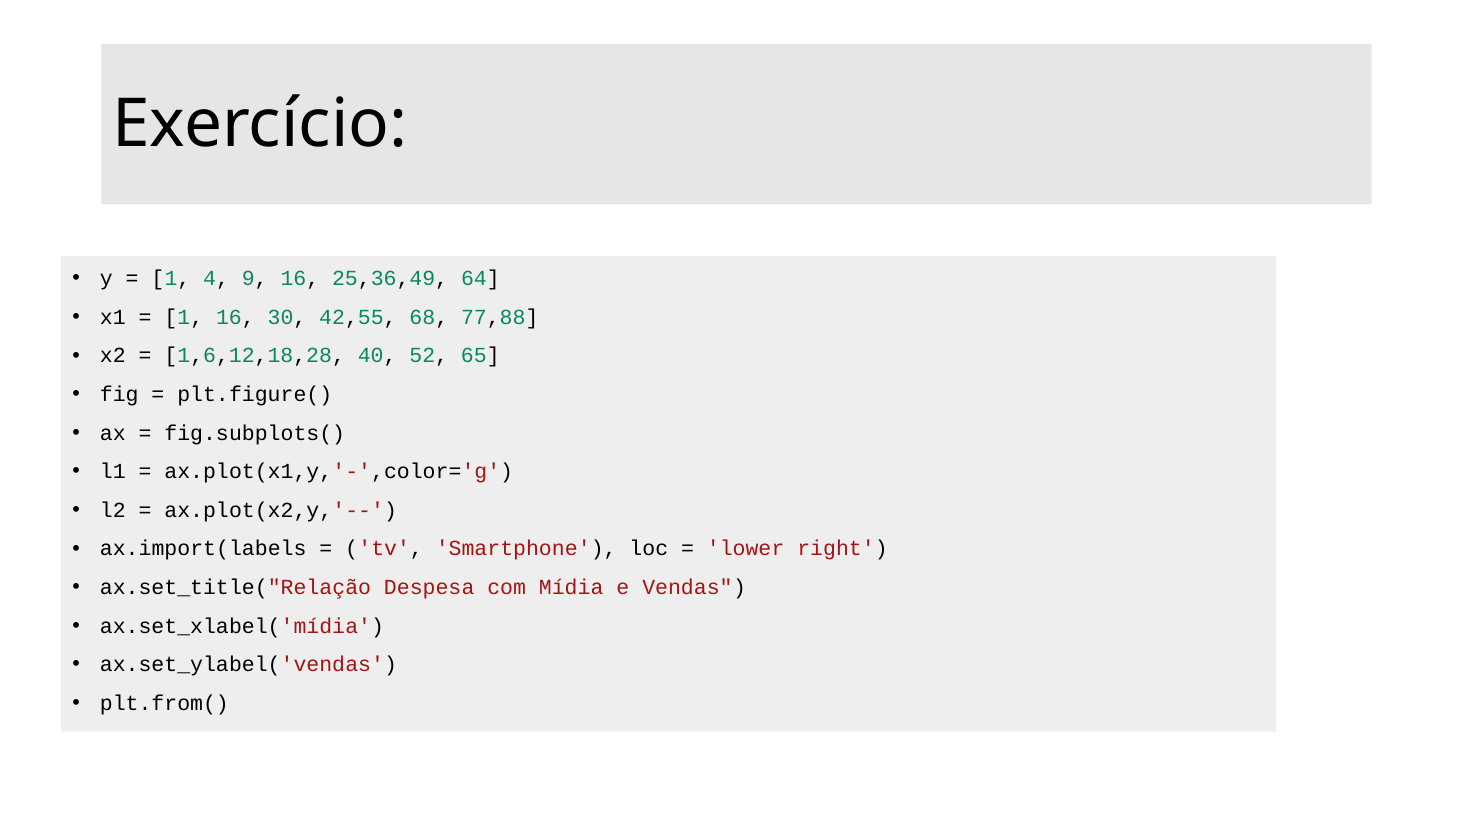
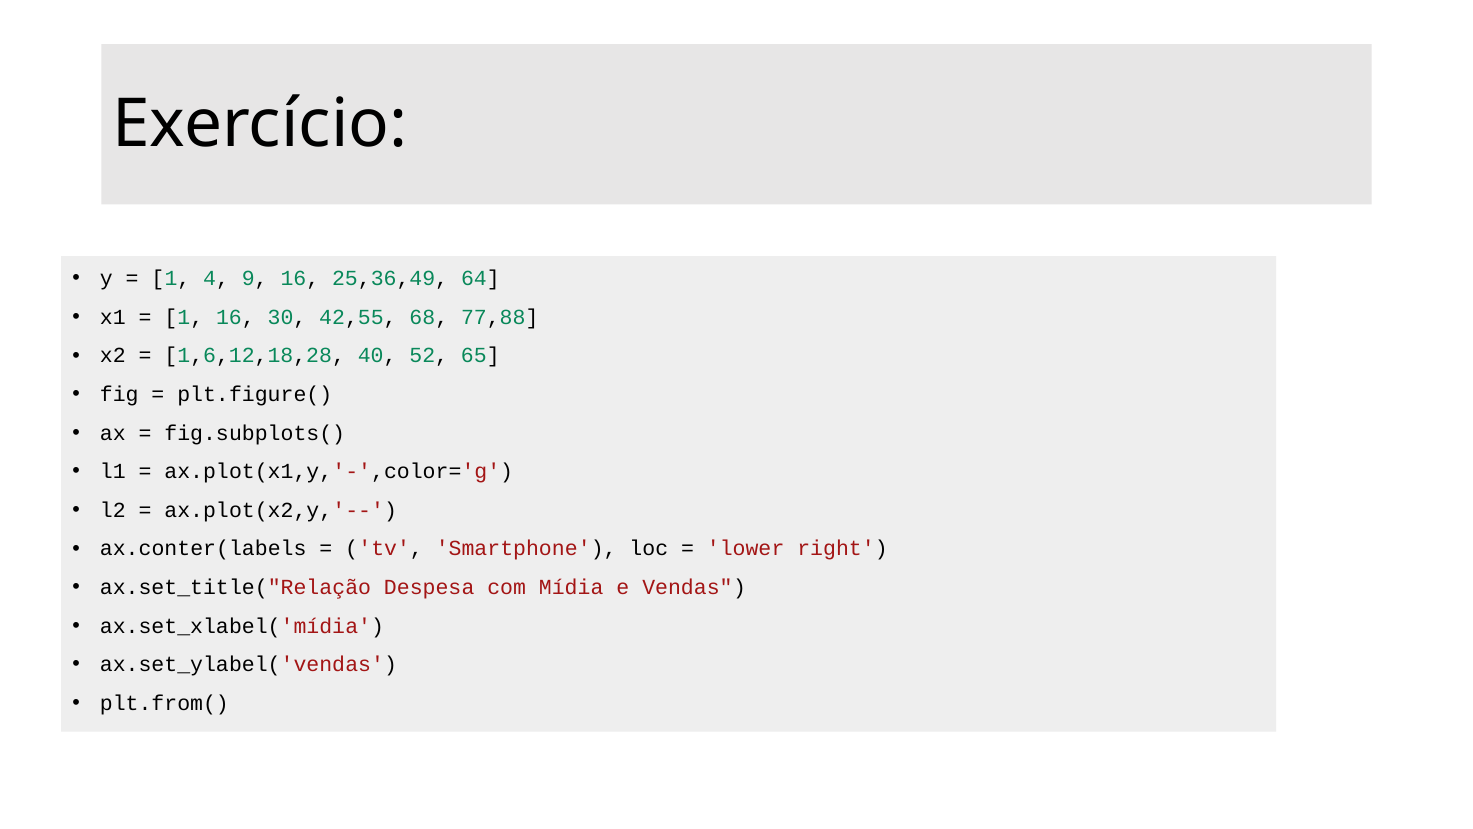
ax.import(labels: ax.import(labels -> ax.conter(labels
